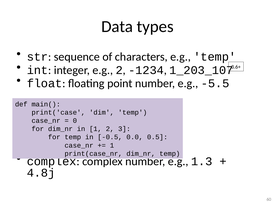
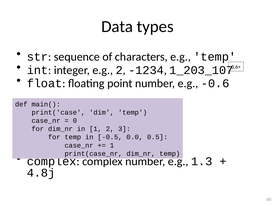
-5.5: -5.5 -> -0.6
